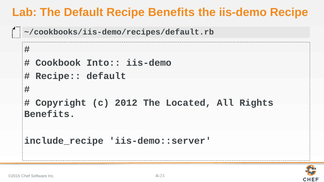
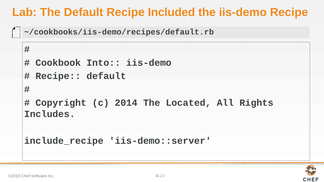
Recipe Benefits: Benefits -> Included
2012: 2012 -> 2014
Benefits at (50, 114): Benefits -> Includes
